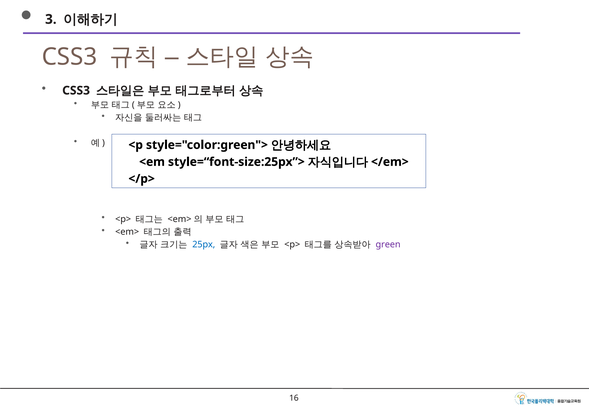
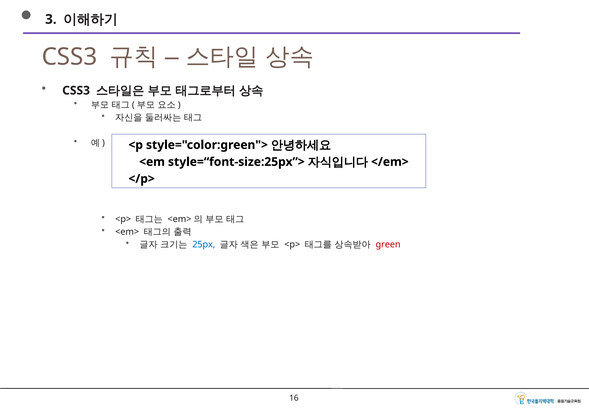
green colour: purple -> red
